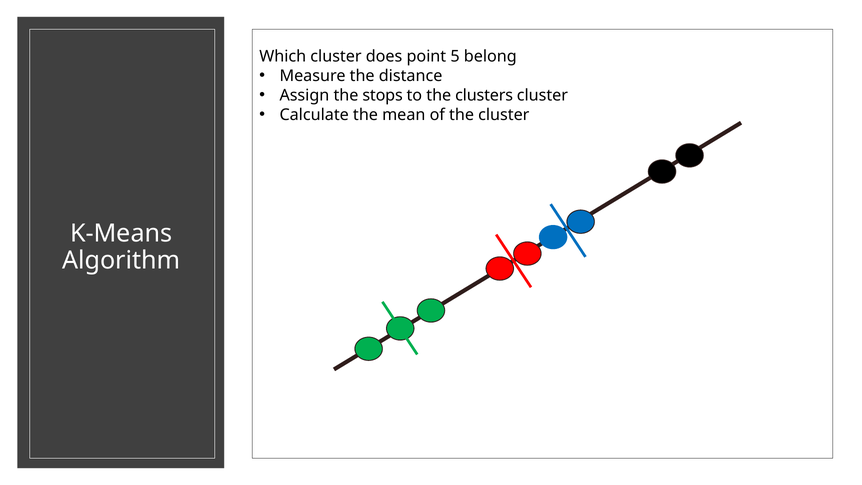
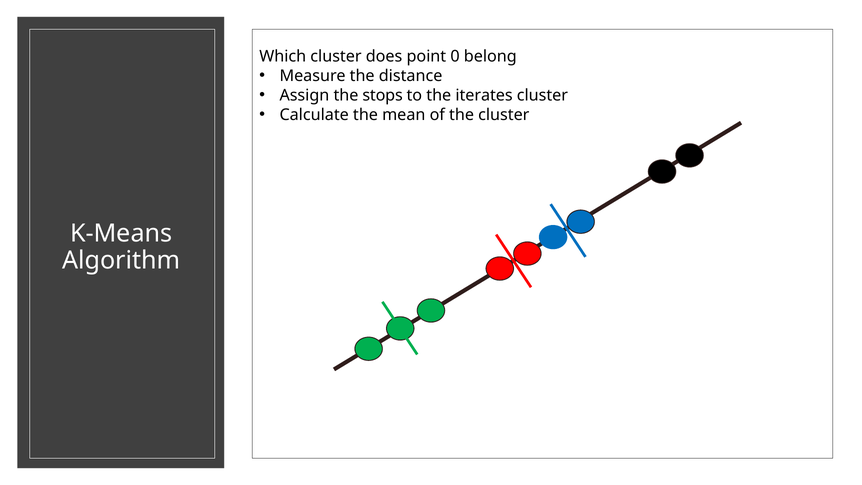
5: 5 -> 0
clusters: clusters -> iterates
